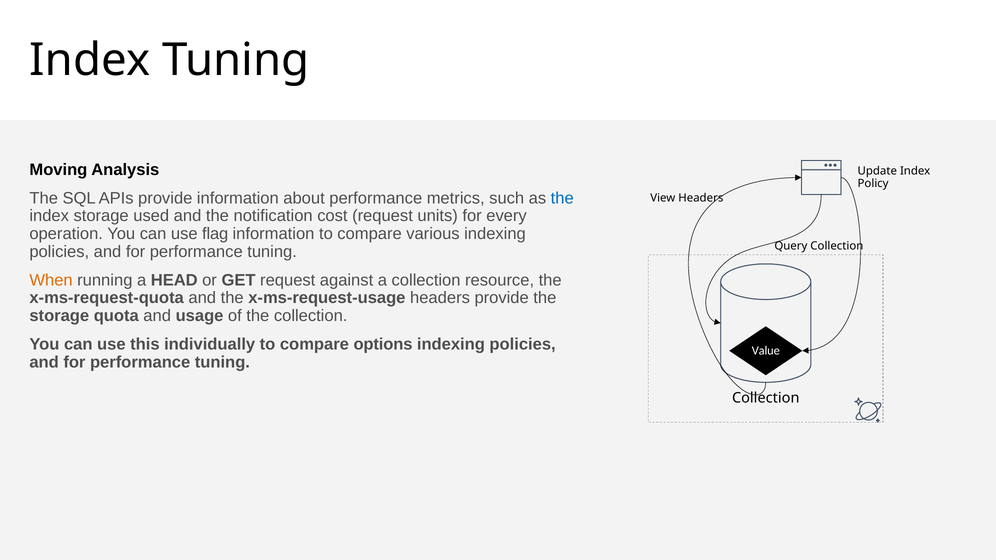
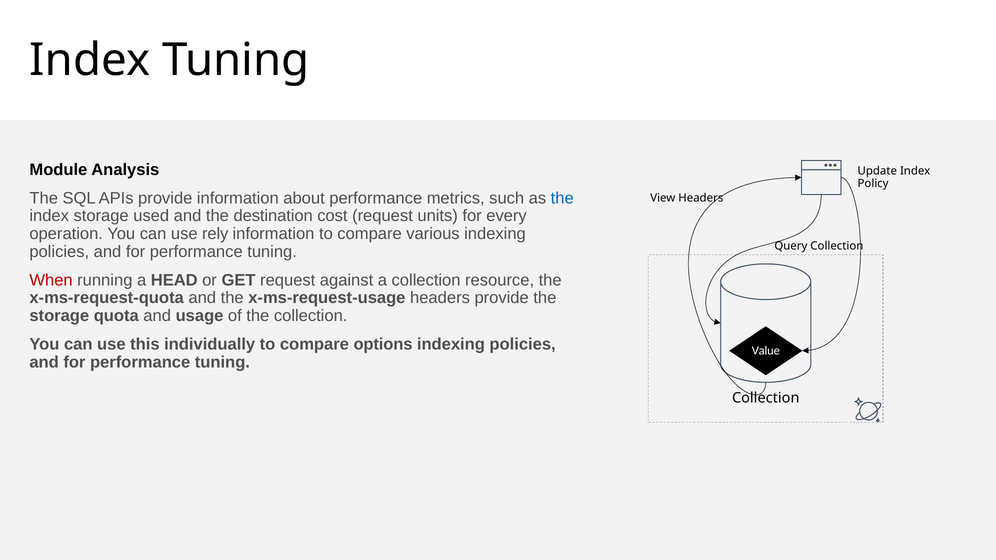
Moving: Moving -> Module
notification: notification -> destination
flag: flag -> rely
When colour: orange -> red
